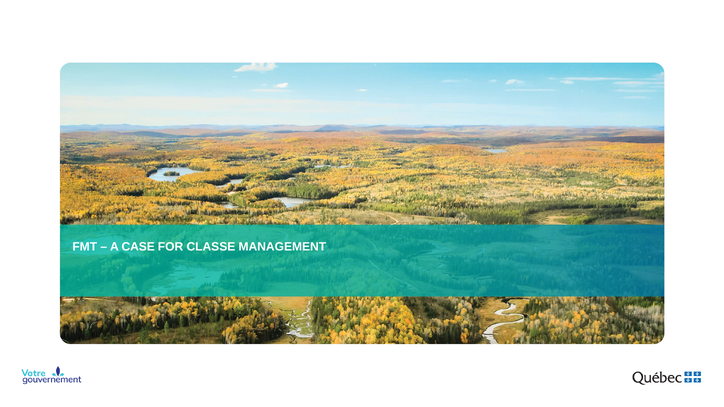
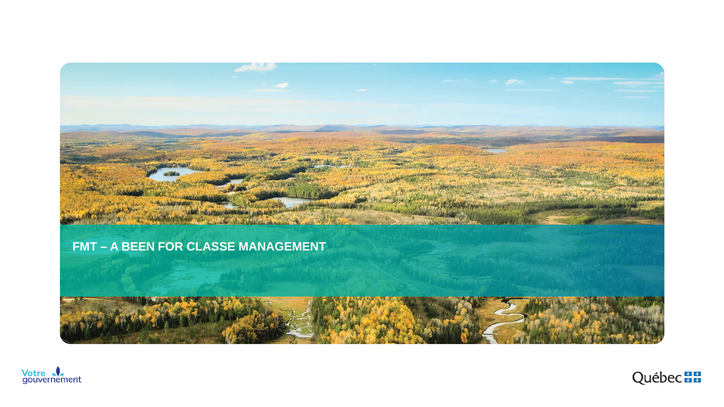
CASE: CASE -> BEEN
